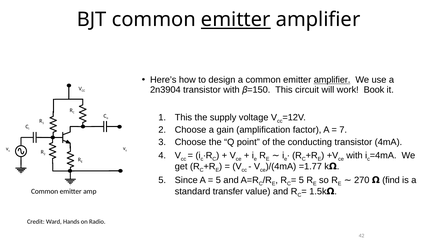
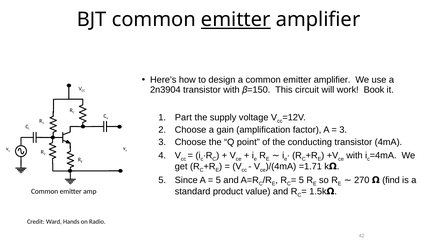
amplifier at (332, 80) underline: present -> none
This at (183, 117): This -> Part
7 at (343, 130): 7 -> 3
=1.77: =1.77 -> =1.71
transfer: transfer -> product
